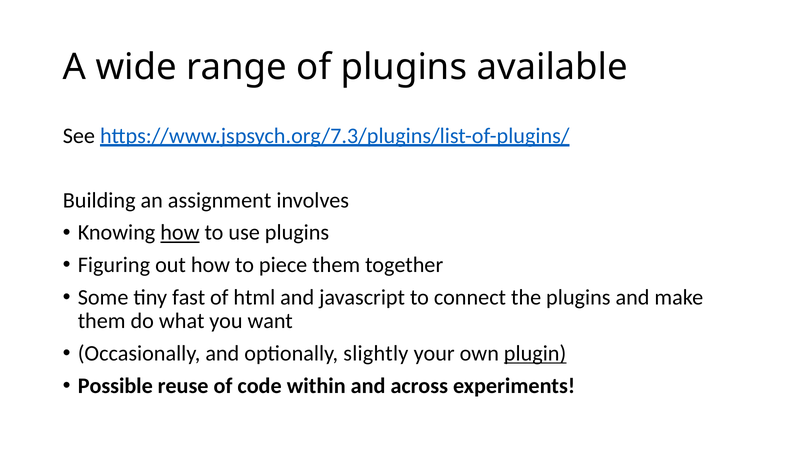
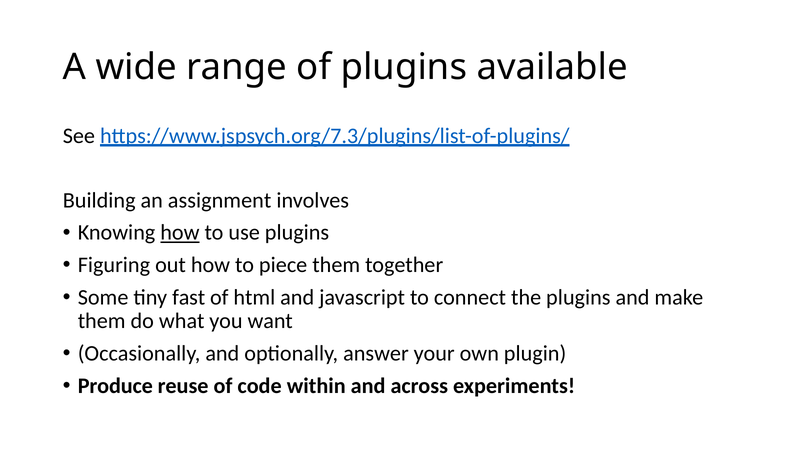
slightly: slightly -> answer
plugin underline: present -> none
Possible: Possible -> Produce
